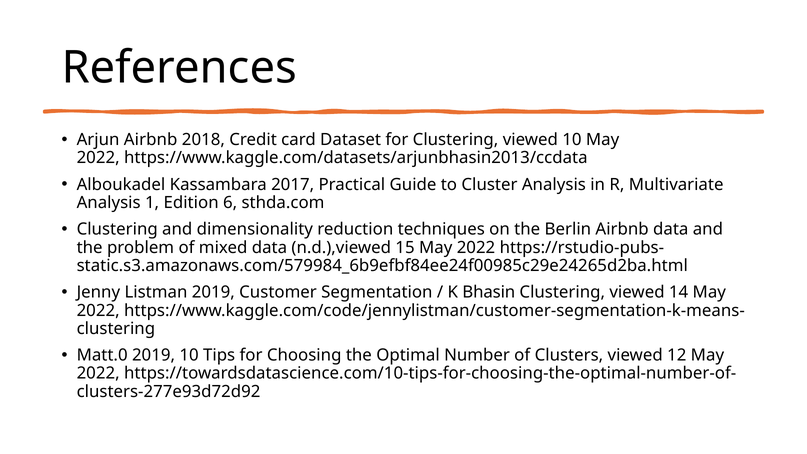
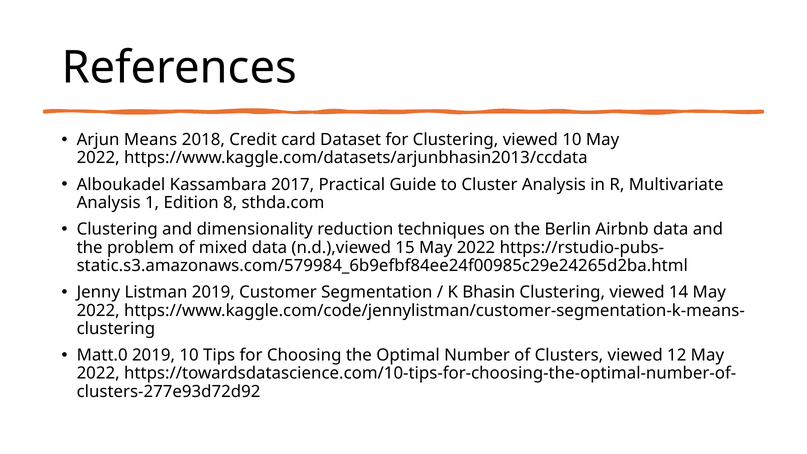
Arjun Airbnb: Airbnb -> Means
6: 6 -> 8
